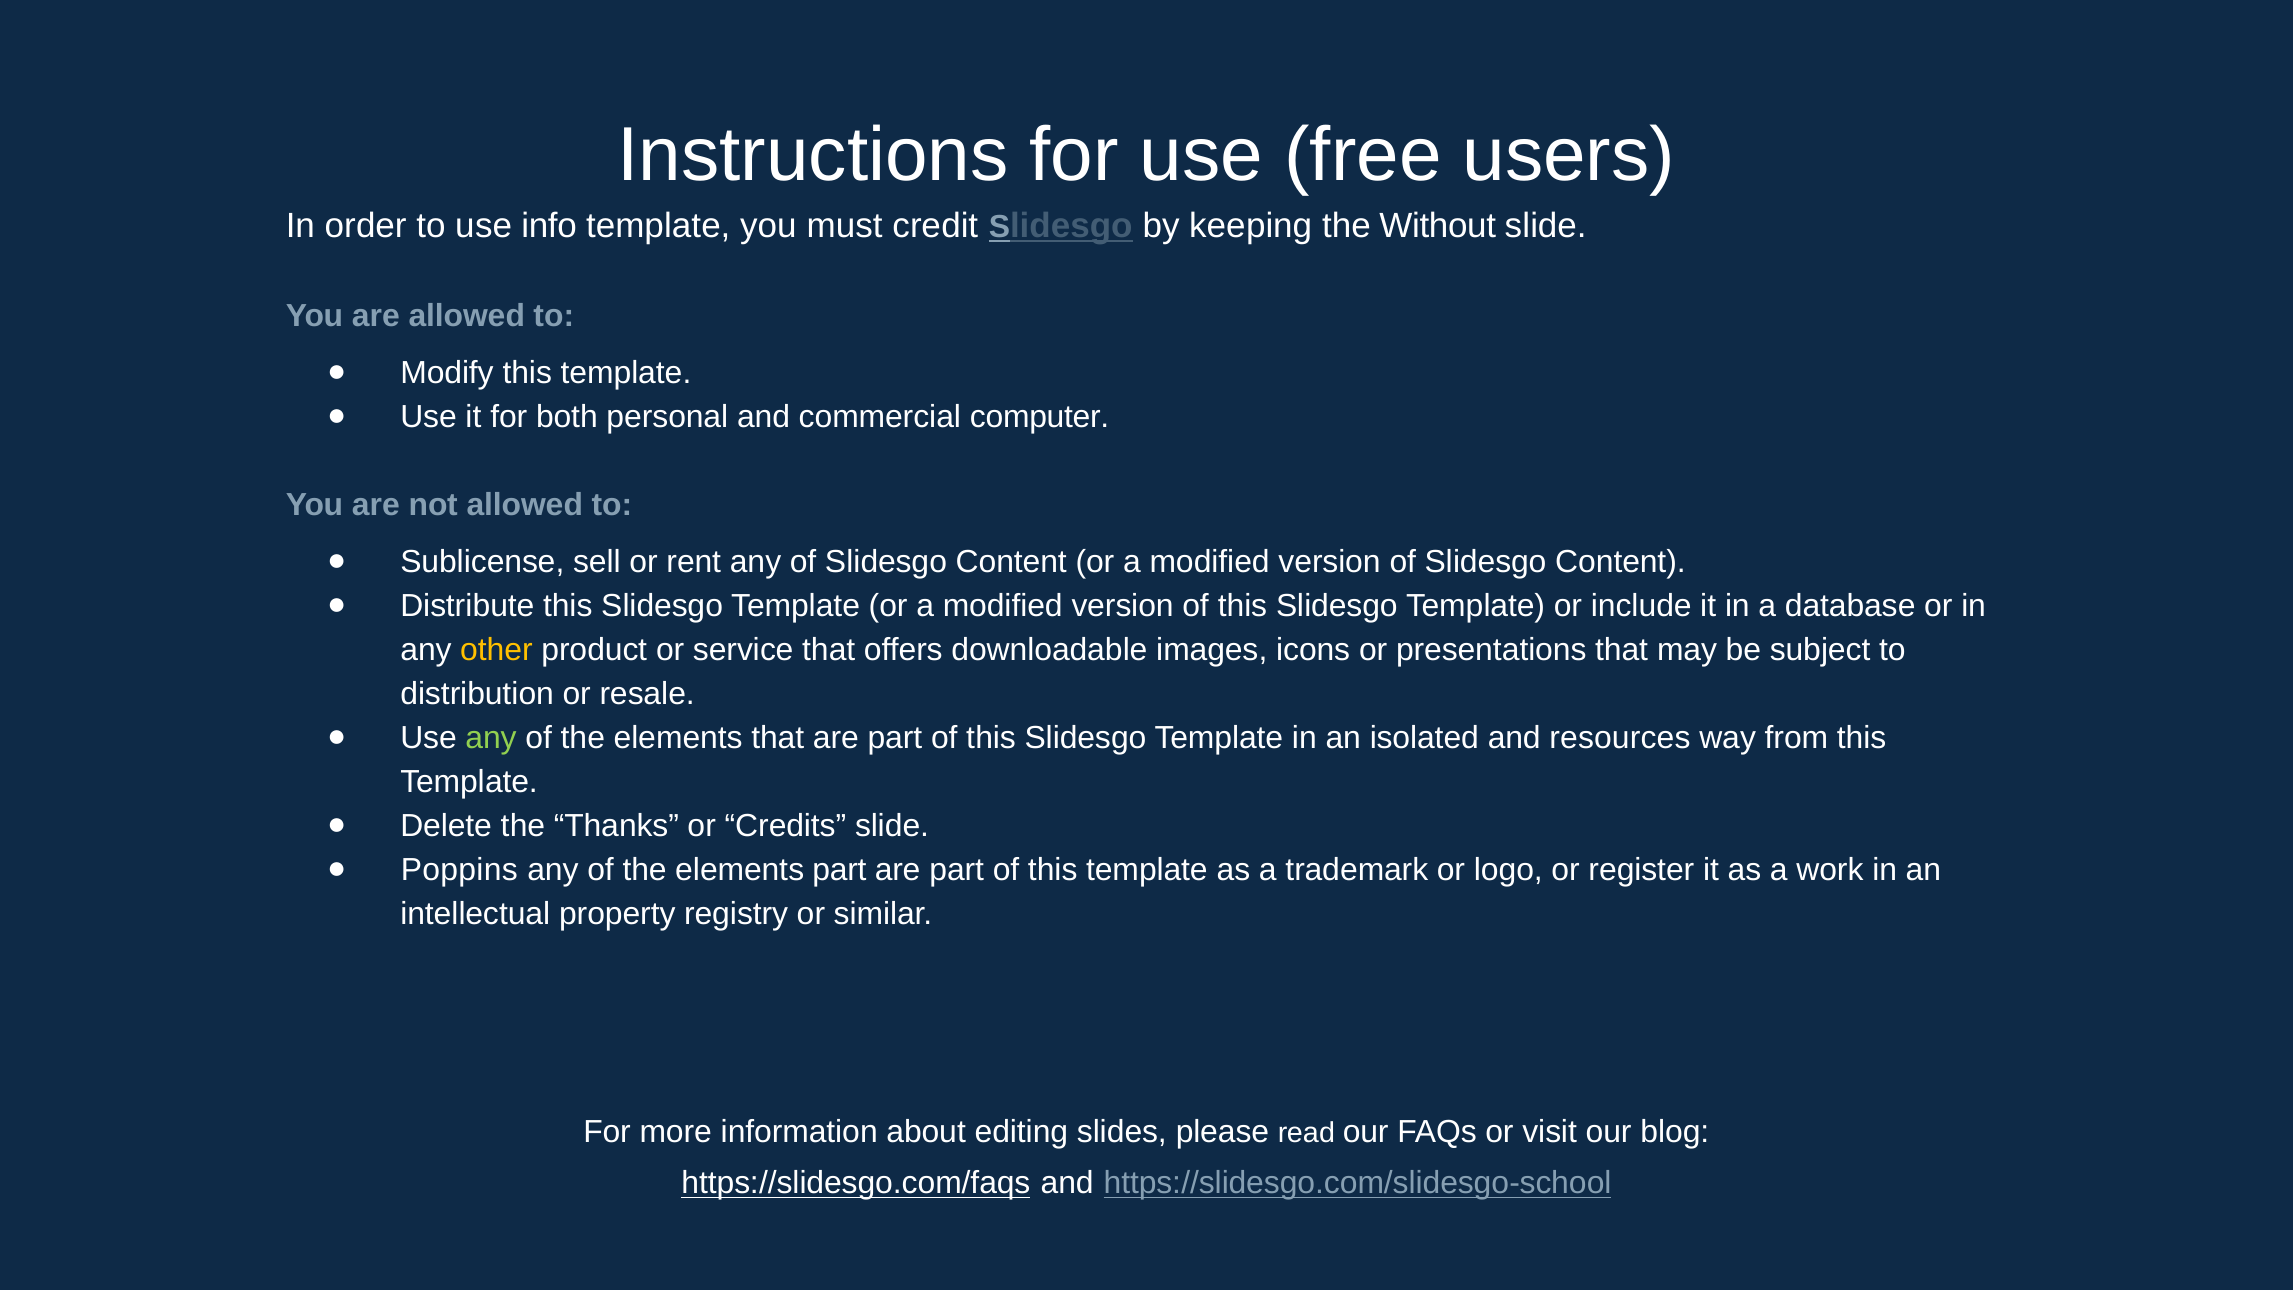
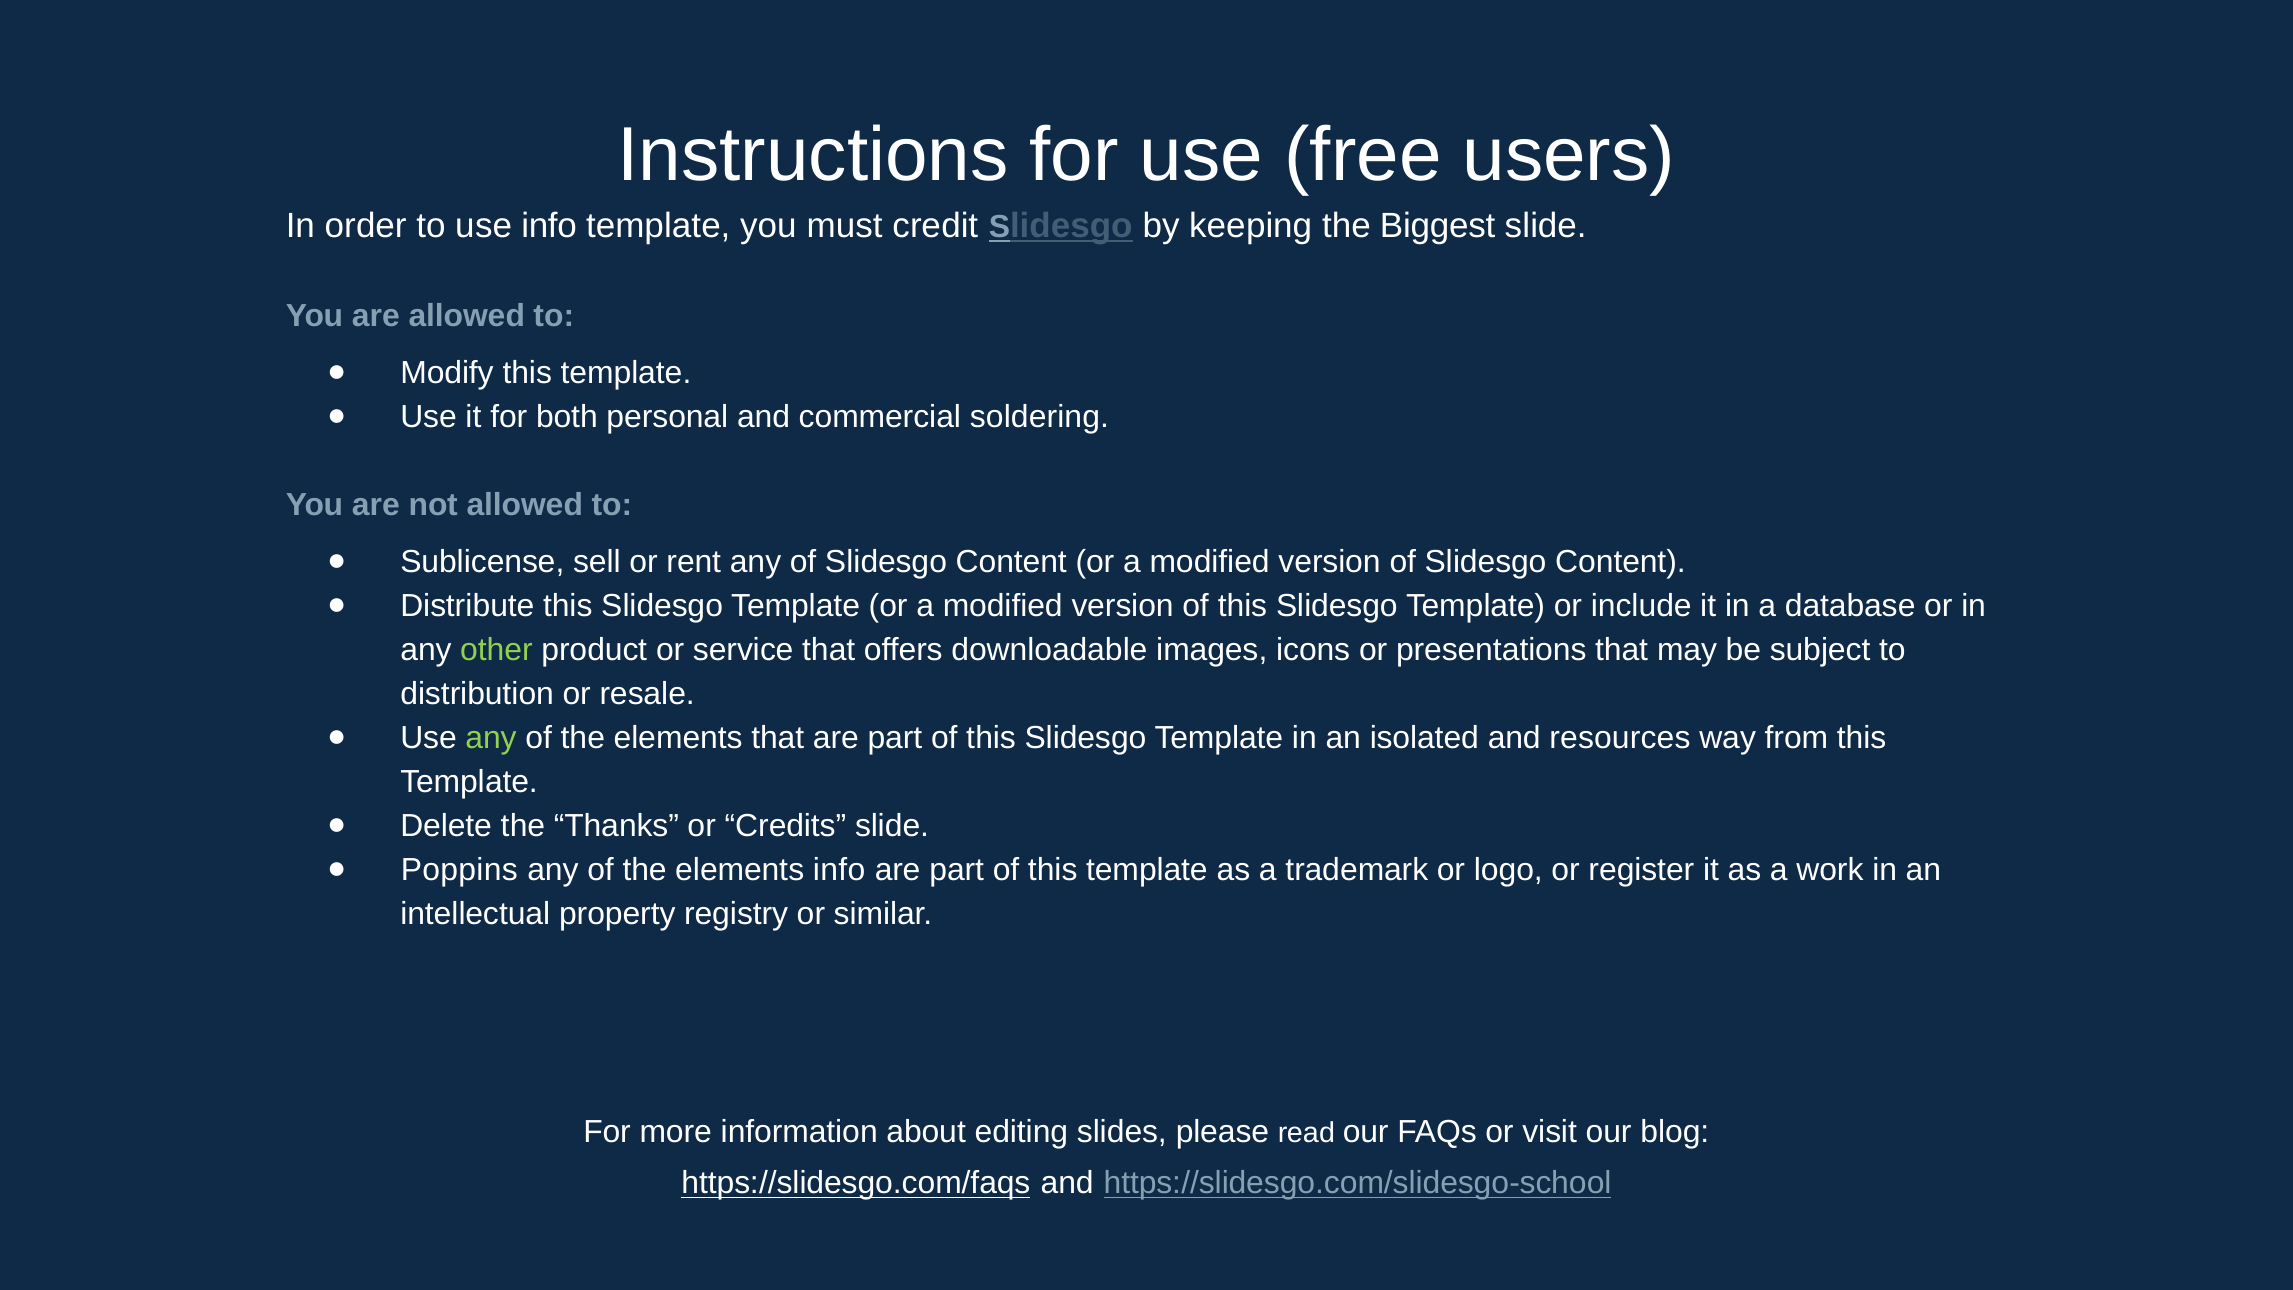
Without: Without -> Biggest
computer: computer -> soldering
other colour: yellow -> light green
elements part: part -> info
